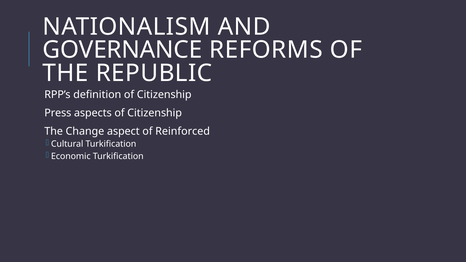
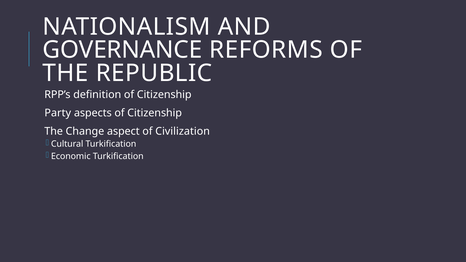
Press: Press -> Party
Reinforced: Reinforced -> Civilization
